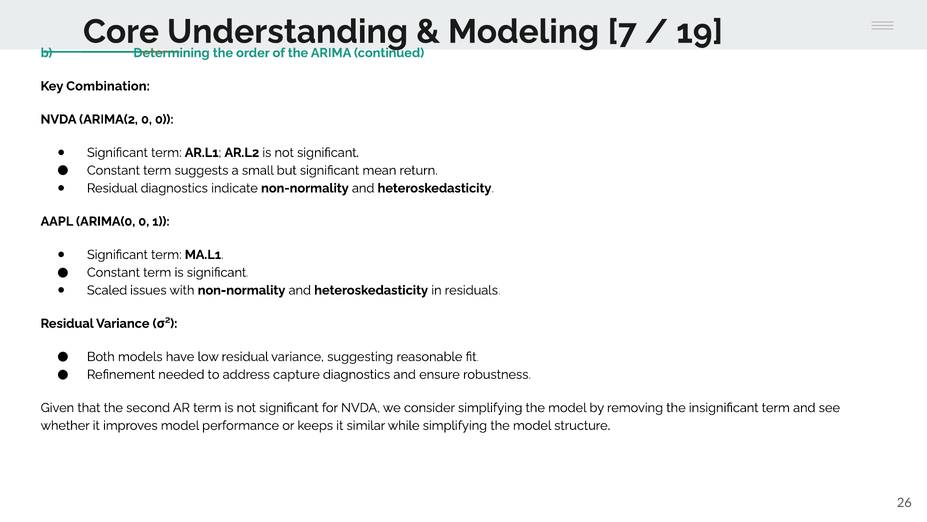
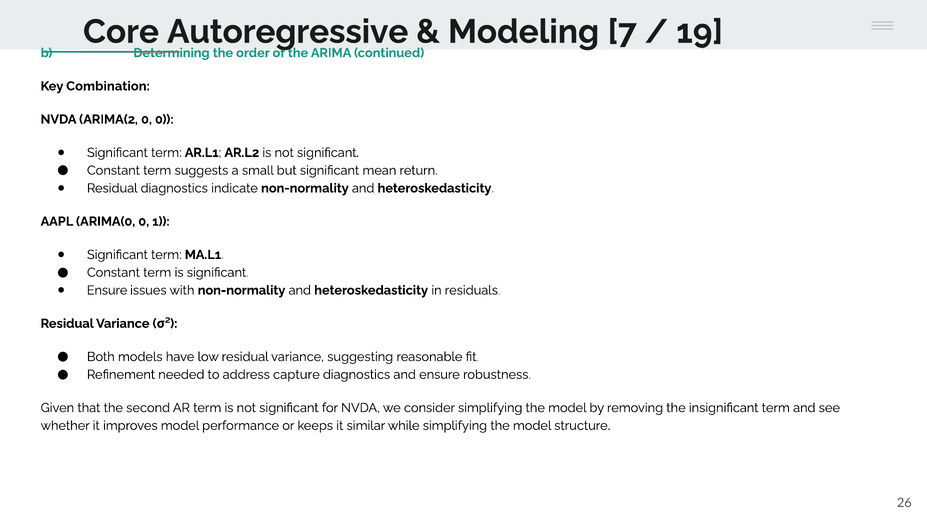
Understanding: Understanding -> Autoregressive
Scaled at (107, 290): Scaled -> Ensure
